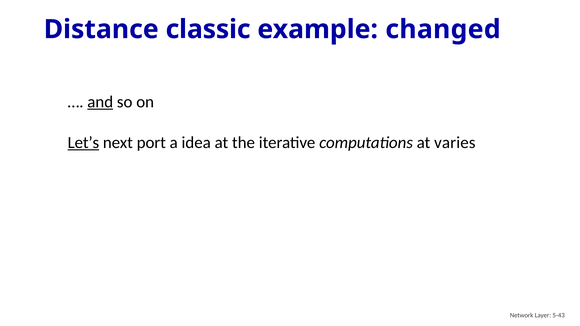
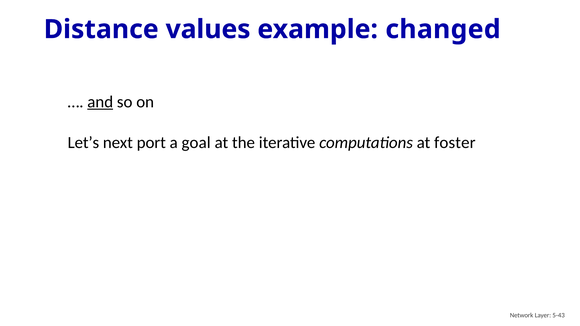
classic: classic -> values
Let’s underline: present -> none
idea: idea -> goal
varies: varies -> foster
